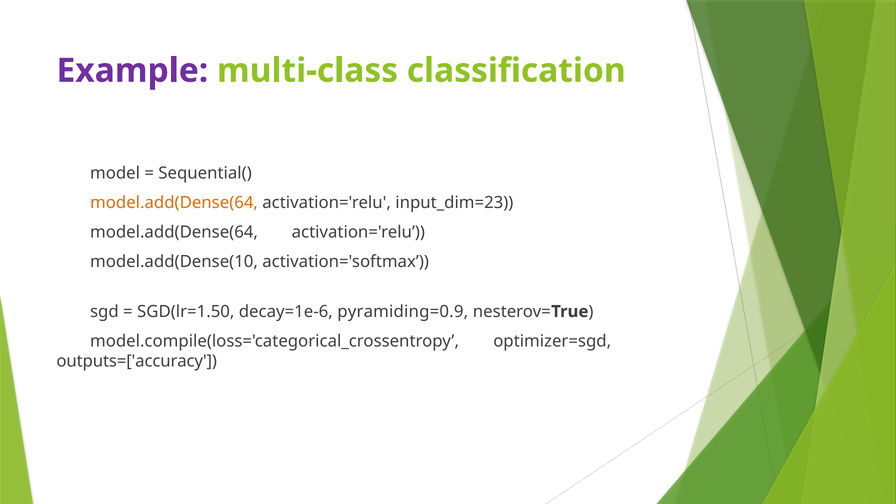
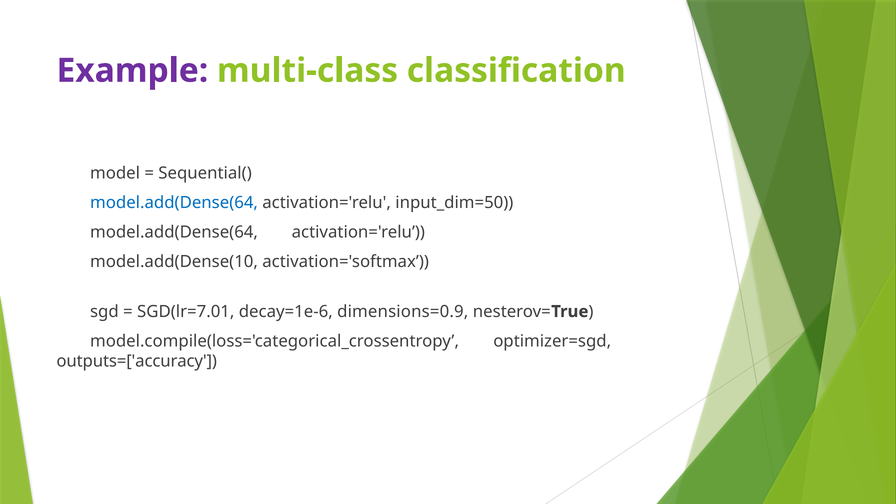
model.add(Dense(64 at (174, 203) colour: orange -> blue
input_dim=23: input_dim=23 -> input_dim=50
SGD(lr=1.50: SGD(lr=1.50 -> SGD(lr=7.01
pyramiding=0.9: pyramiding=0.9 -> dimensions=0.9
